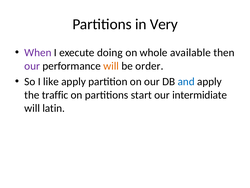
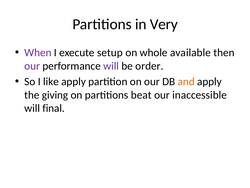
doing: doing -> setup
will at (111, 66) colour: orange -> purple
and colour: blue -> orange
traffic: traffic -> giving
start: start -> beat
intermidiate: intermidiate -> inaccessible
latin: latin -> final
